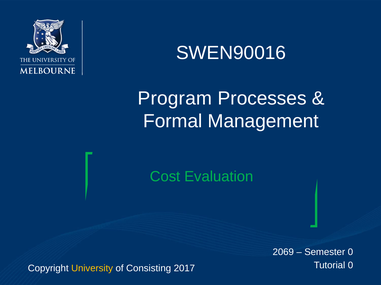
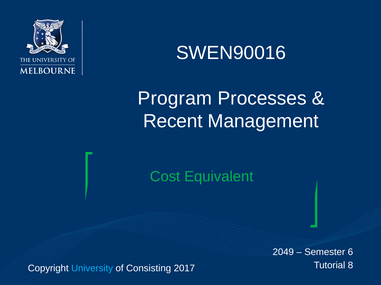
Formal: Formal -> Recent
Evaluation: Evaluation -> Equivalent
2069: 2069 -> 2049
Semester 0: 0 -> 6
Tutorial 0: 0 -> 8
University colour: yellow -> light blue
